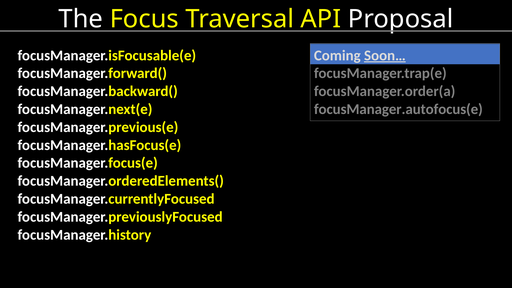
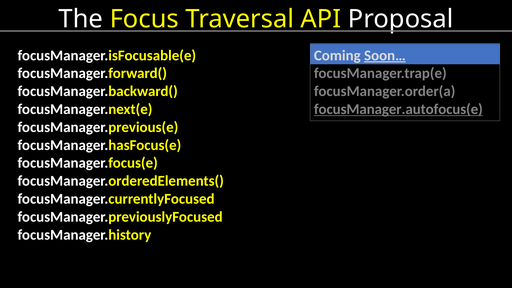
focusManager.autofocus(e underline: none -> present
